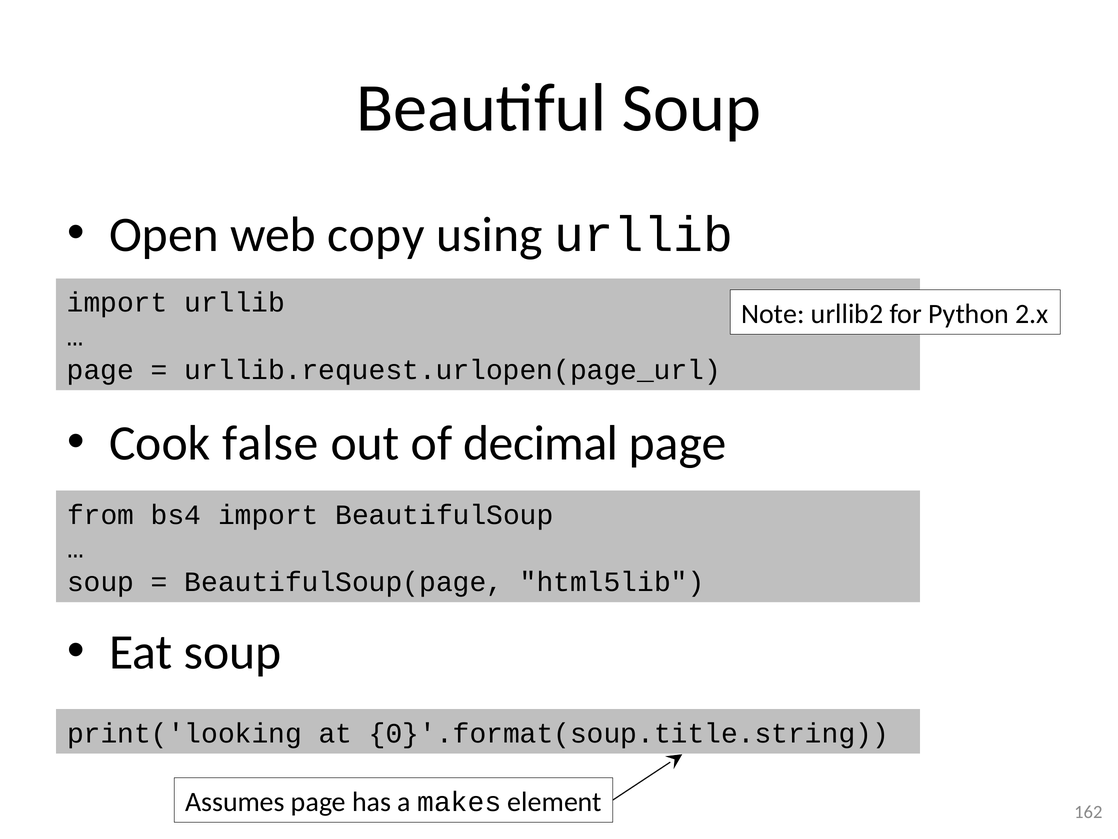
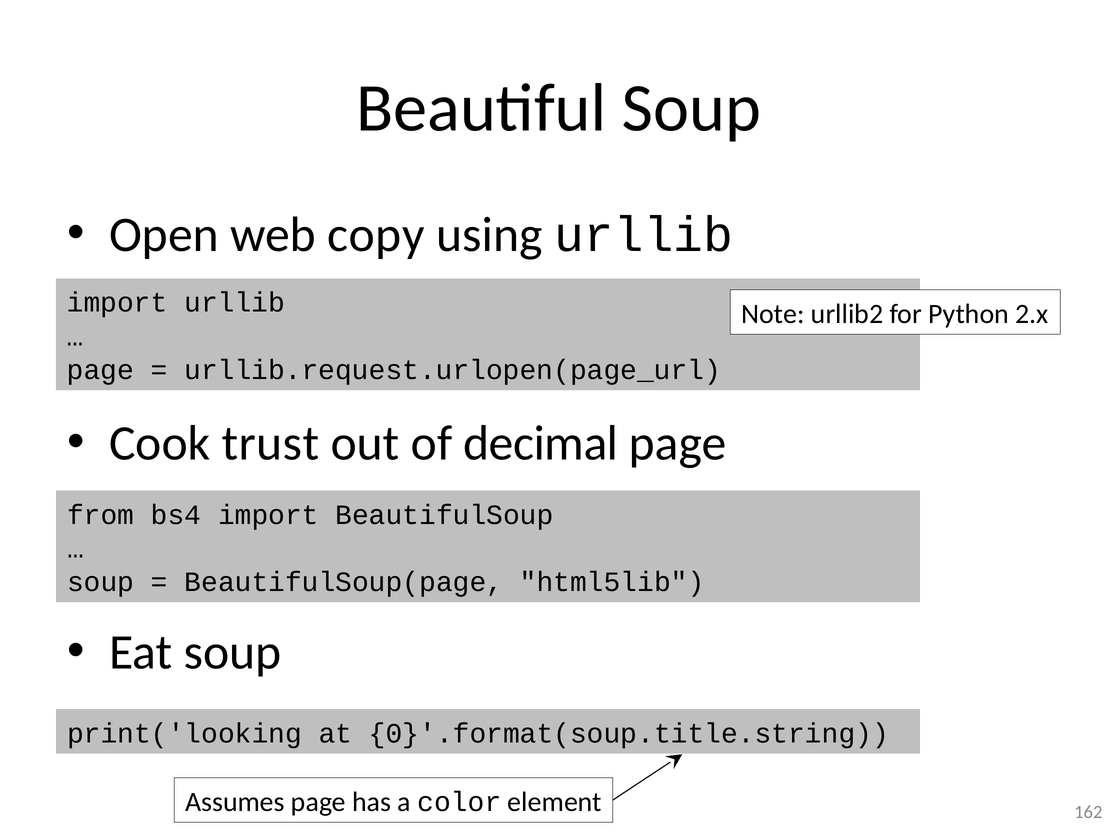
false: false -> trust
makes: makes -> color
